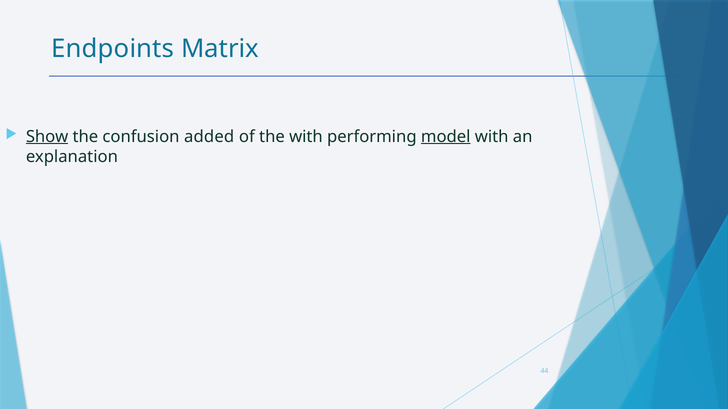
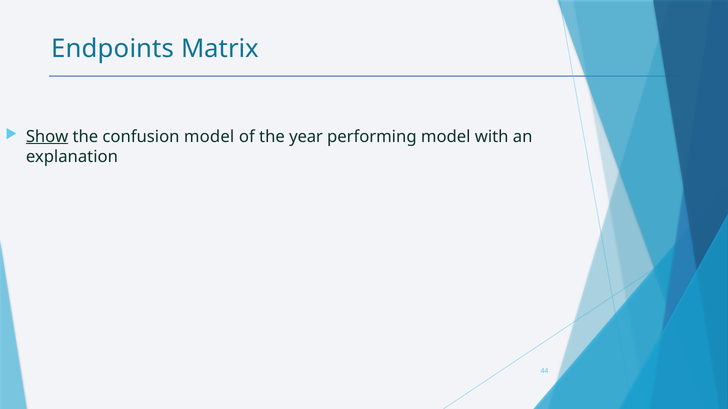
confusion added: added -> model
the with: with -> year
model at (446, 137) underline: present -> none
